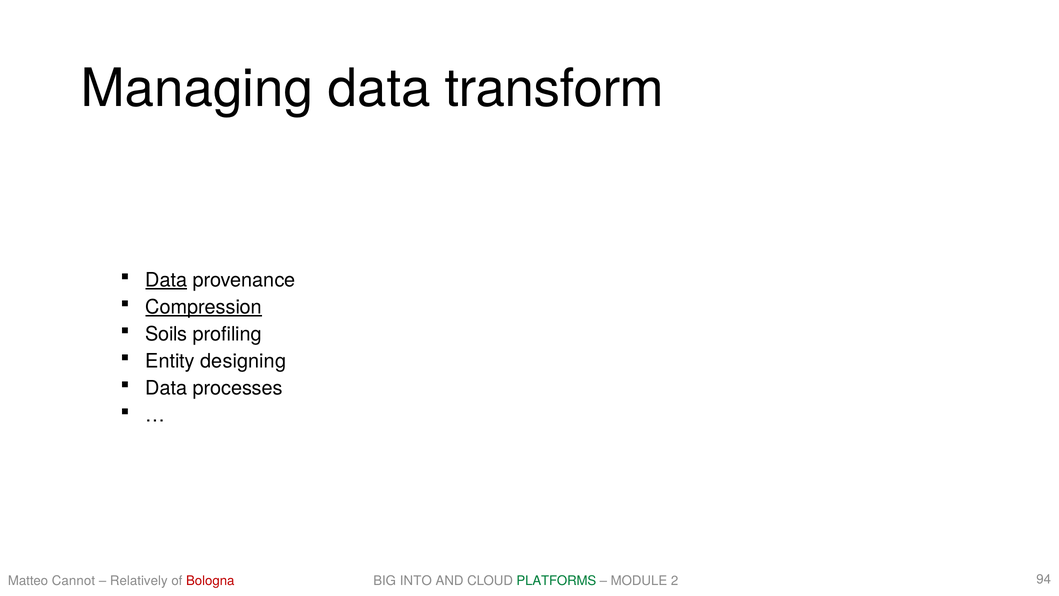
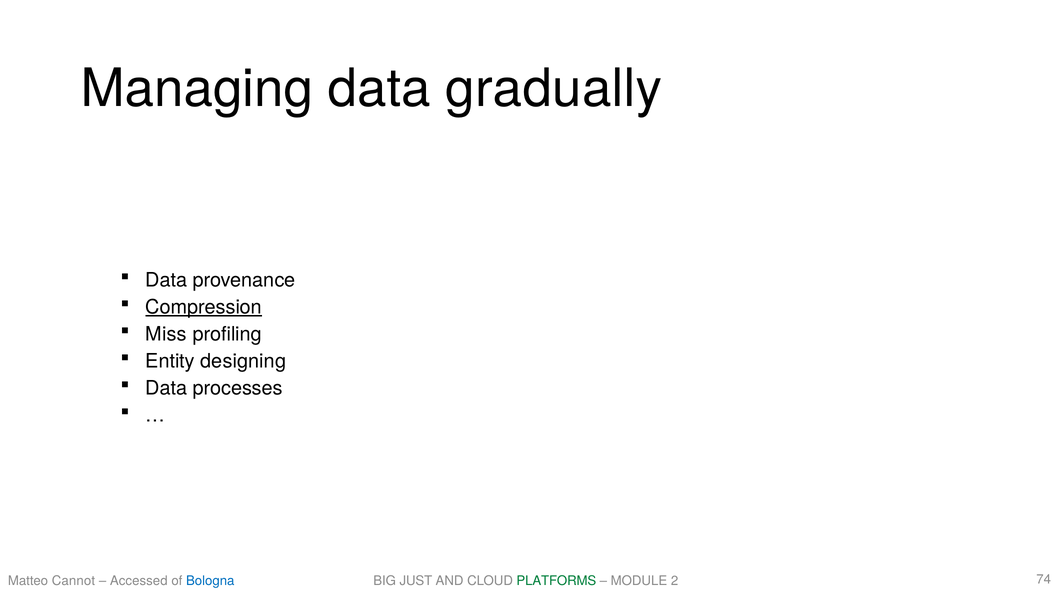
transform: transform -> gradually
Data at (166, 280) underline: present -> none
Soils: Soils -> Miss
Relatively: Relatively -> Accessed
Bologna colour: red -> blue
INTO: INTO -> JUST
94: 94 -> 74
